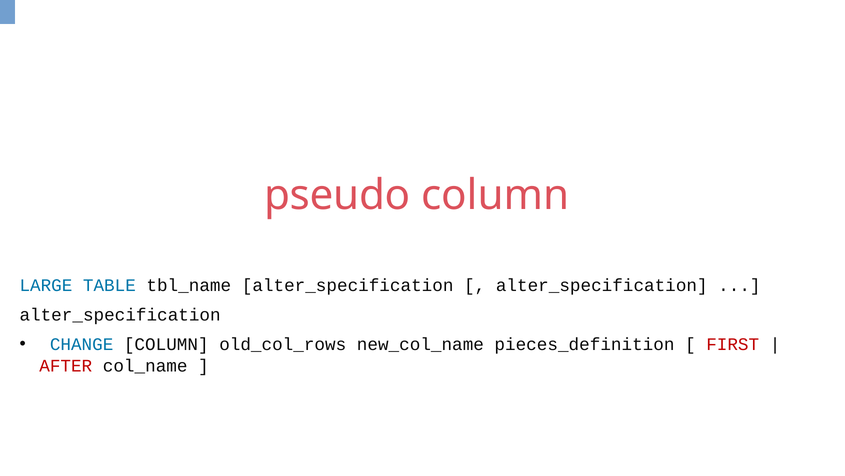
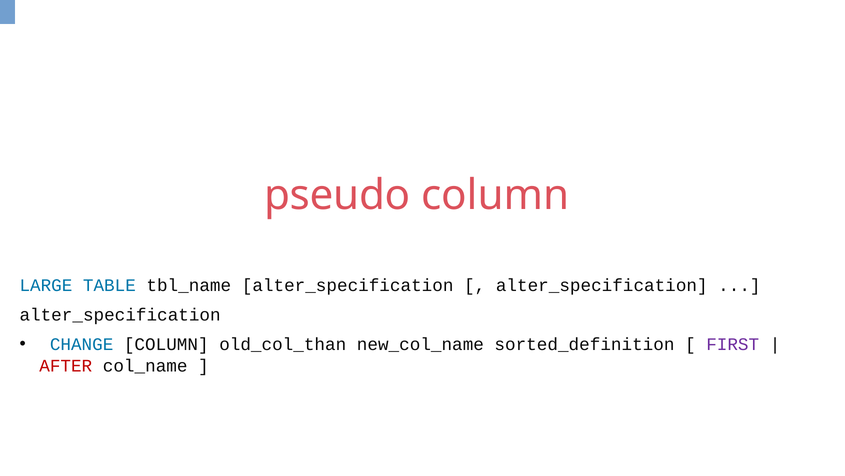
old_col_rows: old_col_rows -> old_col_than
pieces_definition: pieces_definition -> sorted_definition
FIRST colour: red -> purple
